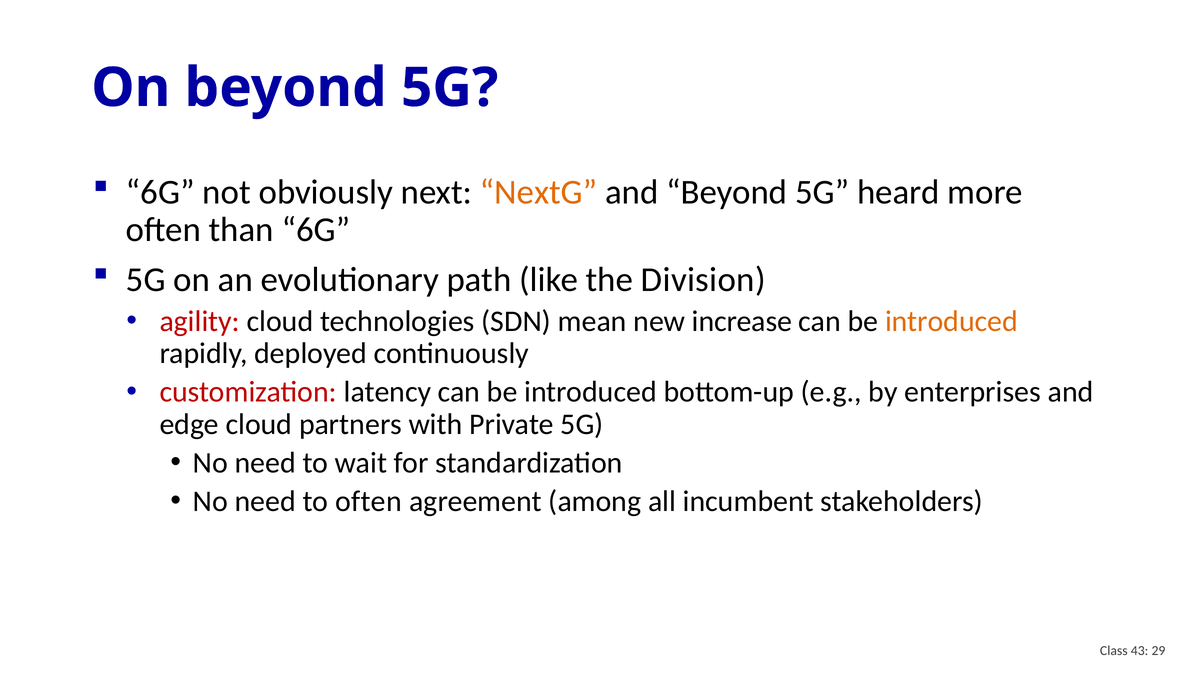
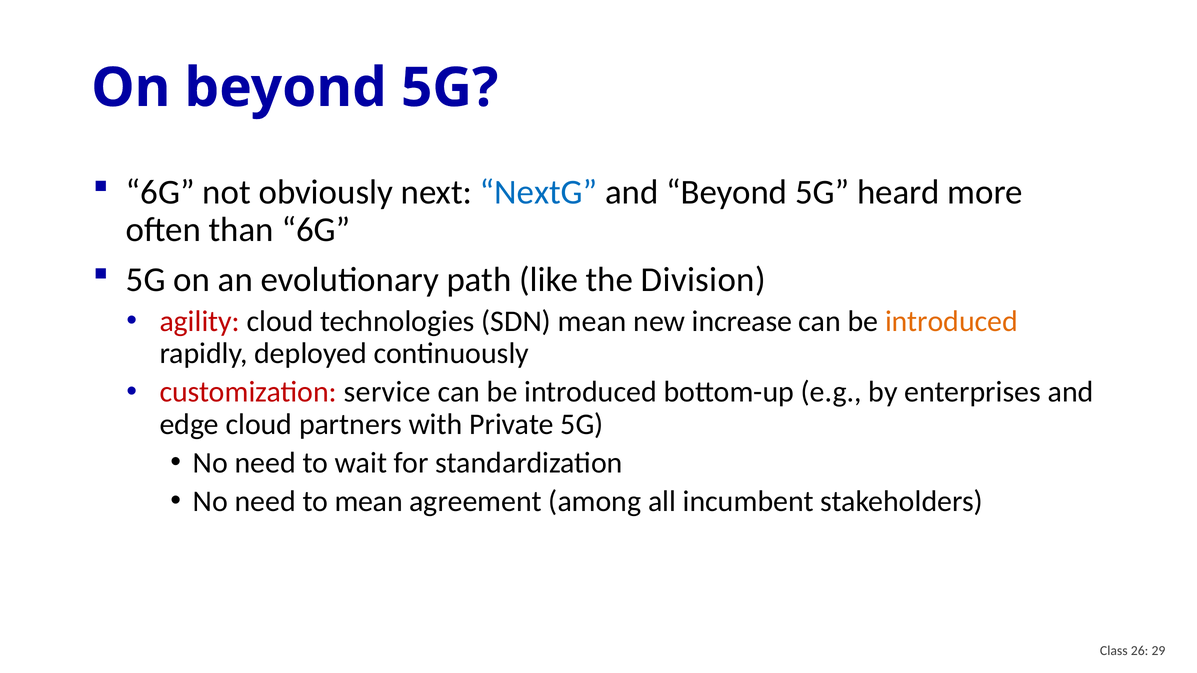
NextG colour: orange -> blue
latency: latency -> service
to often: often -> mean
43: 43 -> 26
